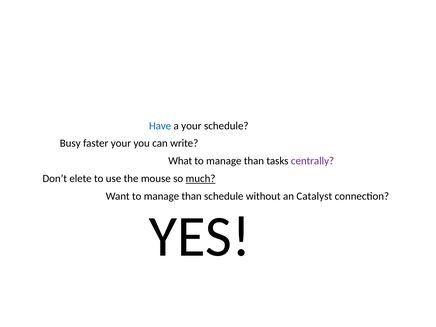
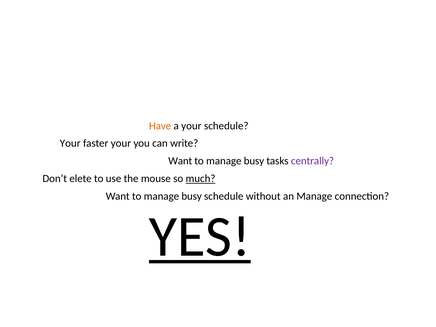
Have colour: blue -> orange
Busy at (70, 143): Busy -> Your
What at (180, 161): What -> Want
than at (254, 161): than -> busy
than at (192, 196): than -> busy
an Catalyst: Catalyst -> Manage
YES underline: none -> present
